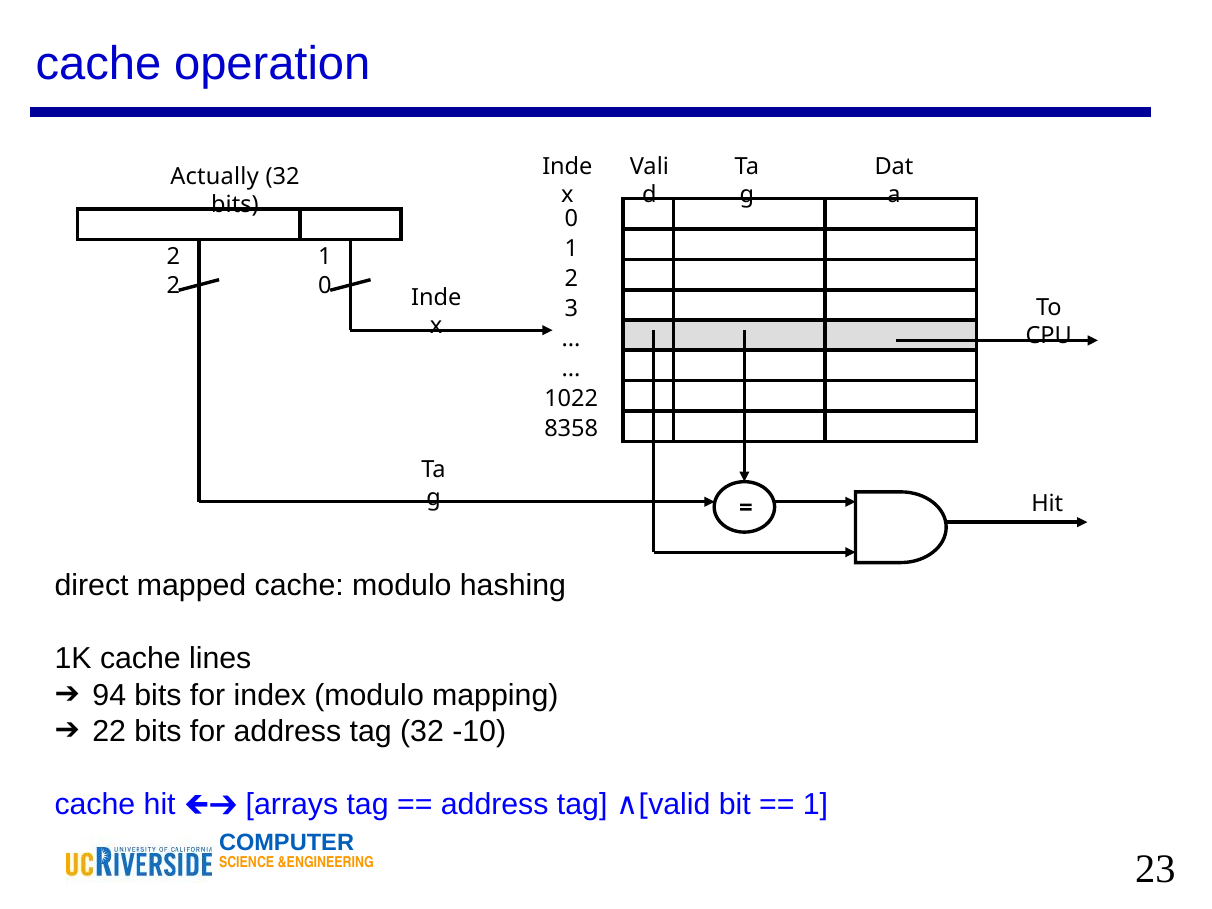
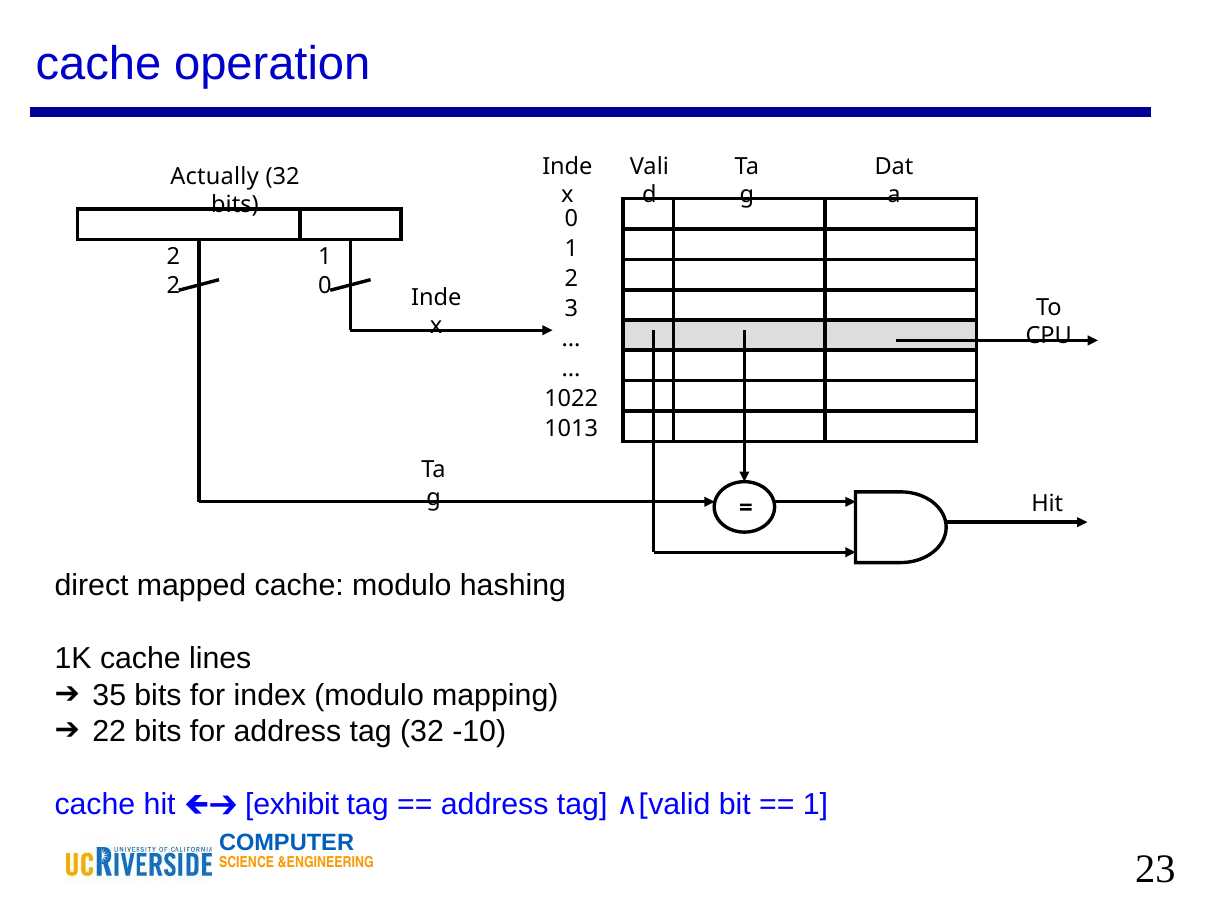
8358: 8358 -> 1013
94: 94 -> 35
arrays: arrays -> exhibit
